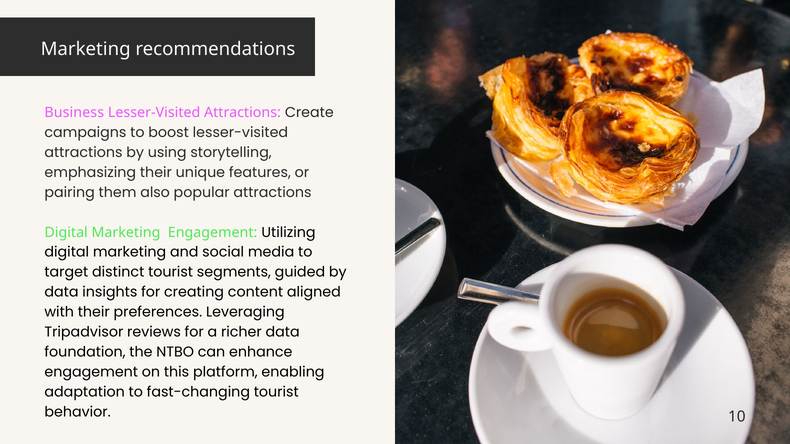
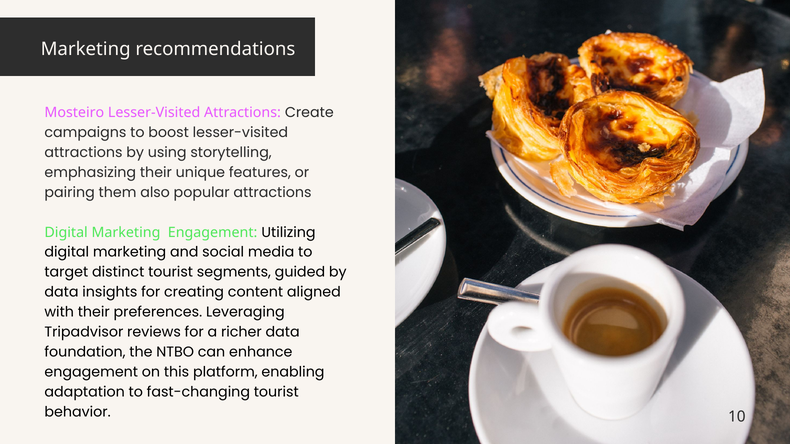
Business: Business -> Mosteiro
